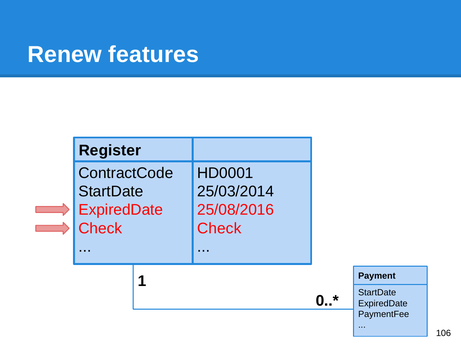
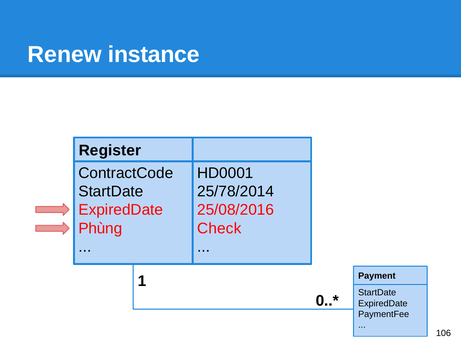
features: features -> instance
25/03/2014: 25/03/2014 -> 25/78/2014
Check at (100, 228): Check -> Phùng
